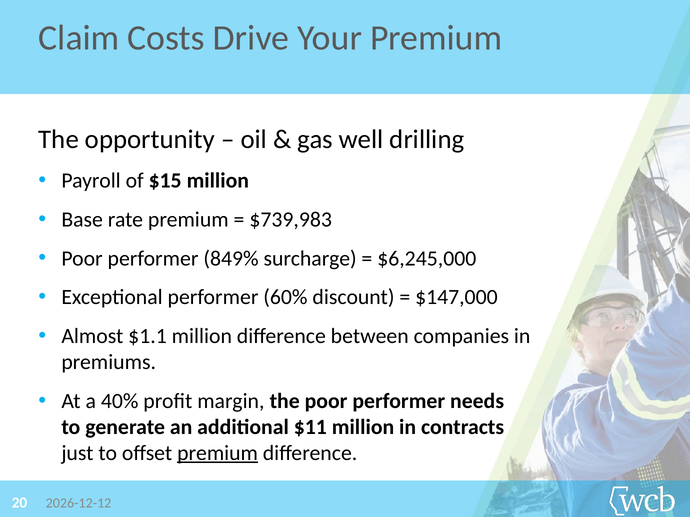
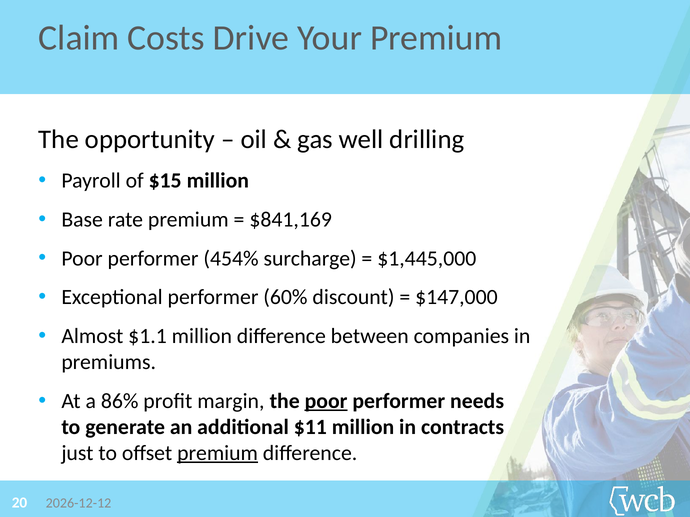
$739,983: $739,983 -> $841,169
849%: 849% -> 454%
$6,245,000: $6,245,000 -> $1,445,000
40%: 40% -> 86%
poor at (326, 401) underline: none -> present
